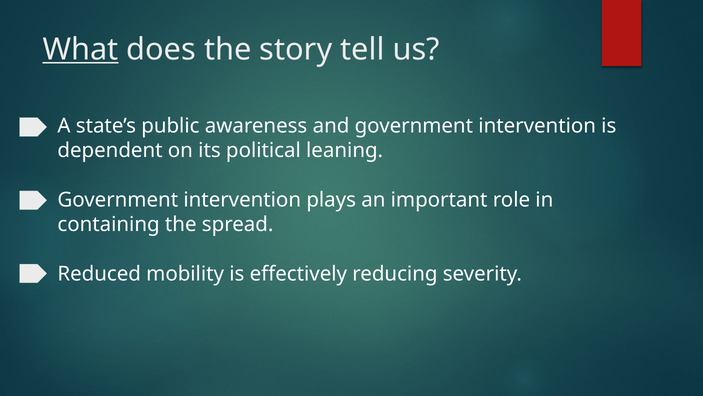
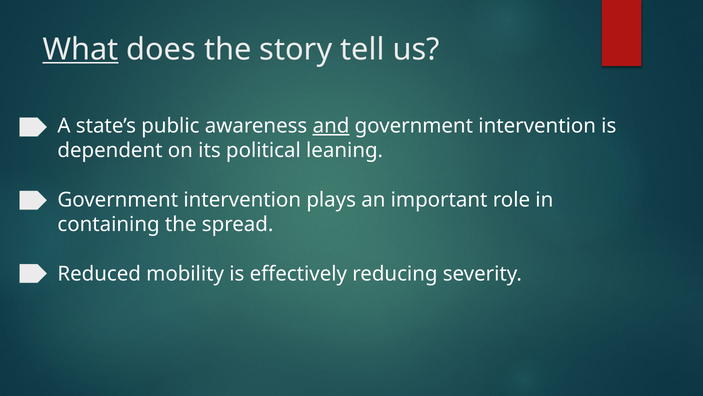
and underline: none -> present
